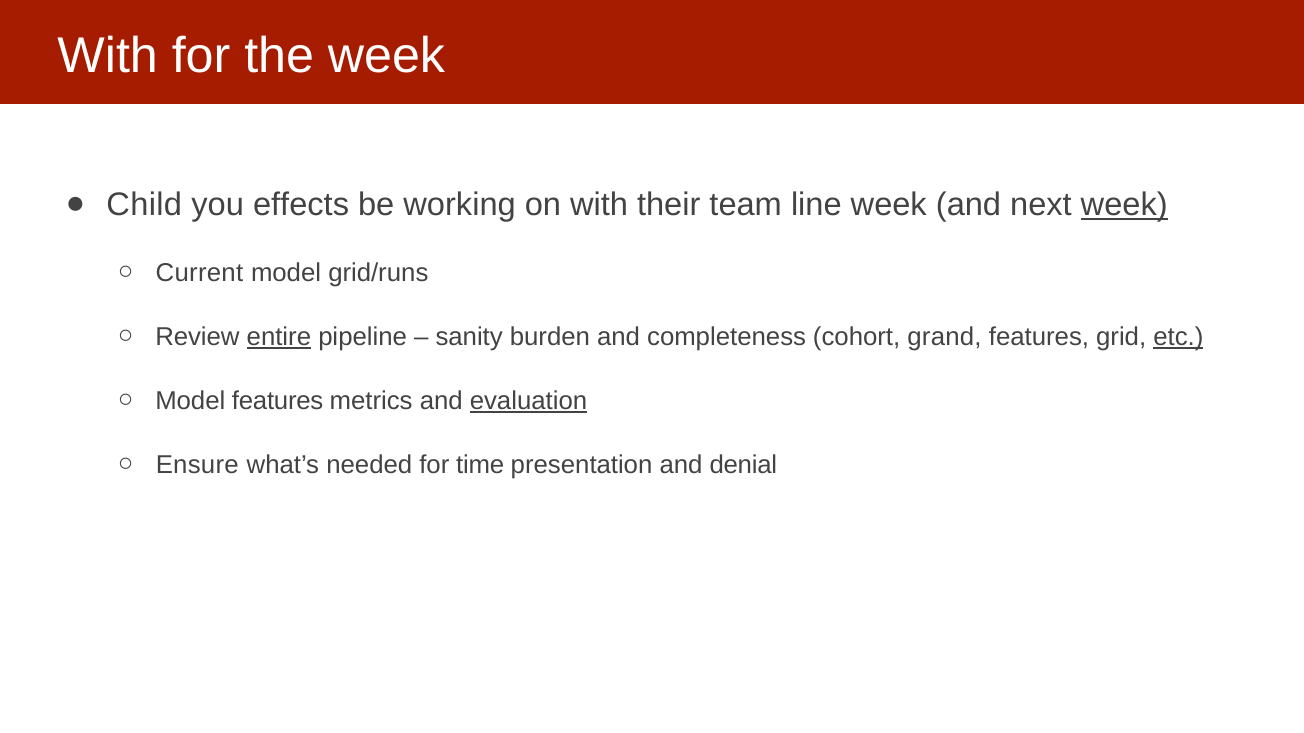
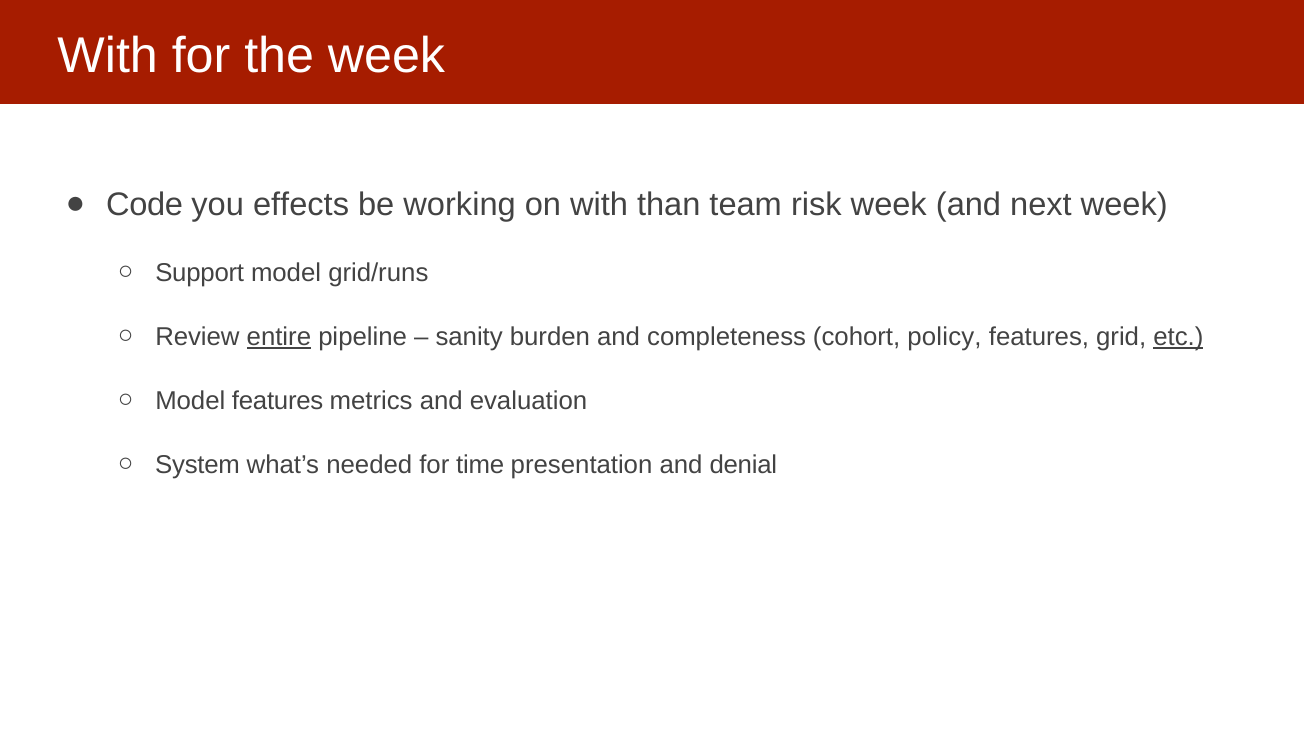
Child: Child -> Code
their: their -> than
line: line -> risk
week at (1124, 205) underline: present -> none
Current: Current -> Support
grand: grand -> policy
evaluation underline: present -> none
Ensure: Ensure -> System
